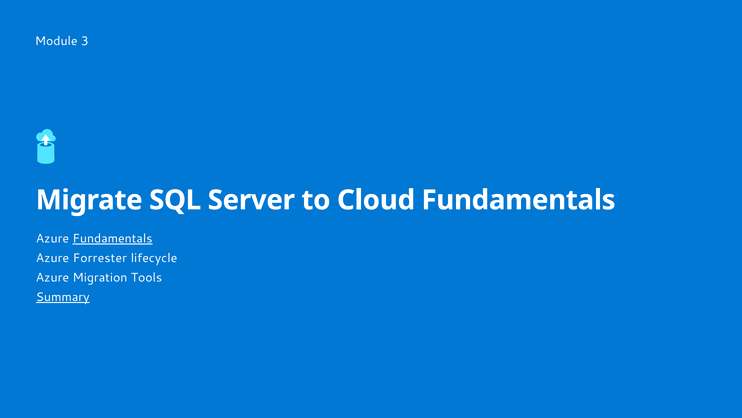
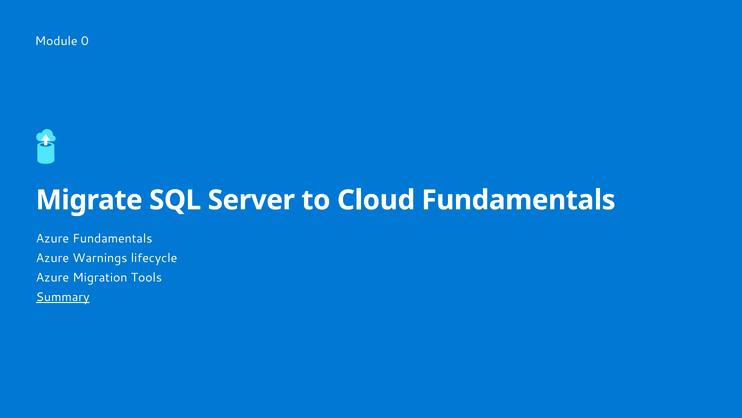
3: 3 -> 0
Fundamentals at (112, 238) underline: present -> none
Forrester: Forrester -> Warnings
